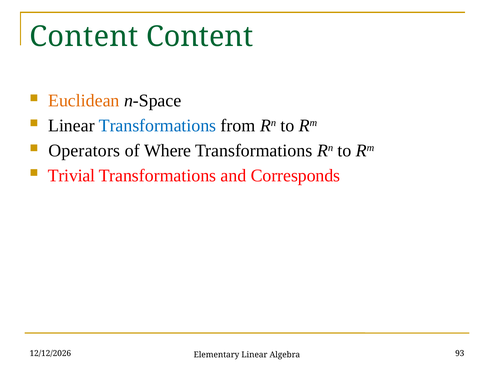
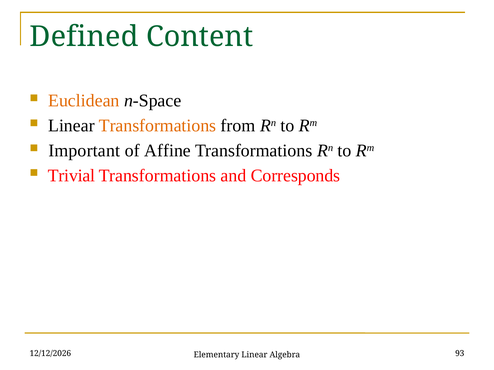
Content at (84, 37): Content -> Defined
Transformations at (158, 126) colour: blue -> orange
Operators: Operators -> Important
Where: Where -> Affine
